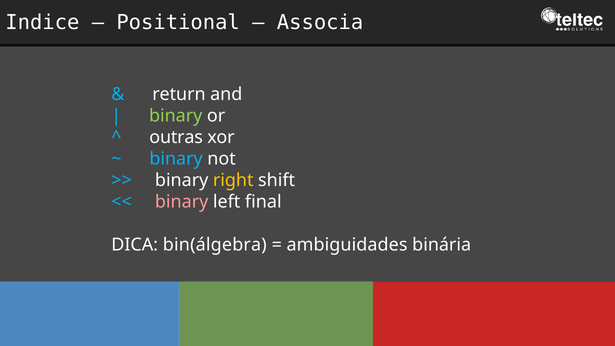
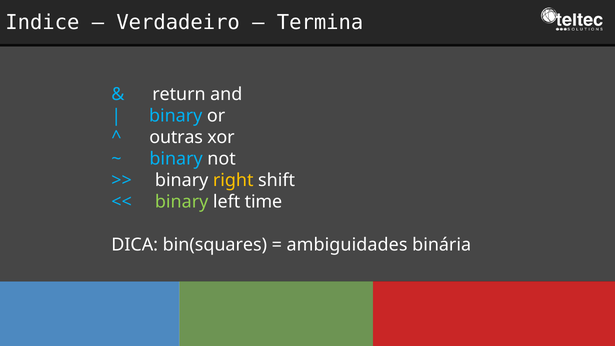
Positional: Positional -> Verdadeiro
Associa: Associa -> Termina
binary at (176, 116) colour: light green -> light blue
binary at (182, 202) colour: pink -> light green
final: final -> time
bin(álgebra: bin(álgebra -> bin(squares
